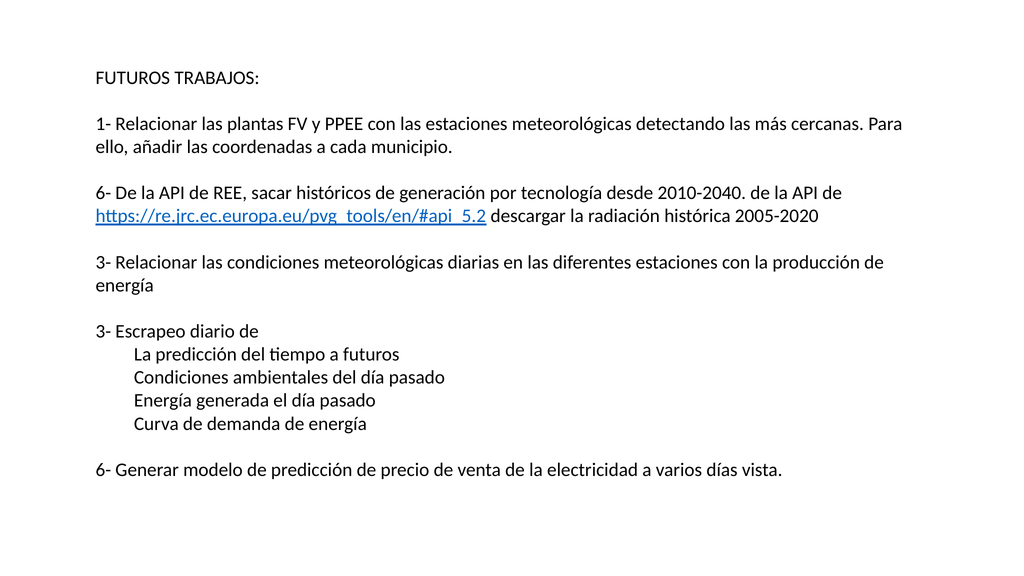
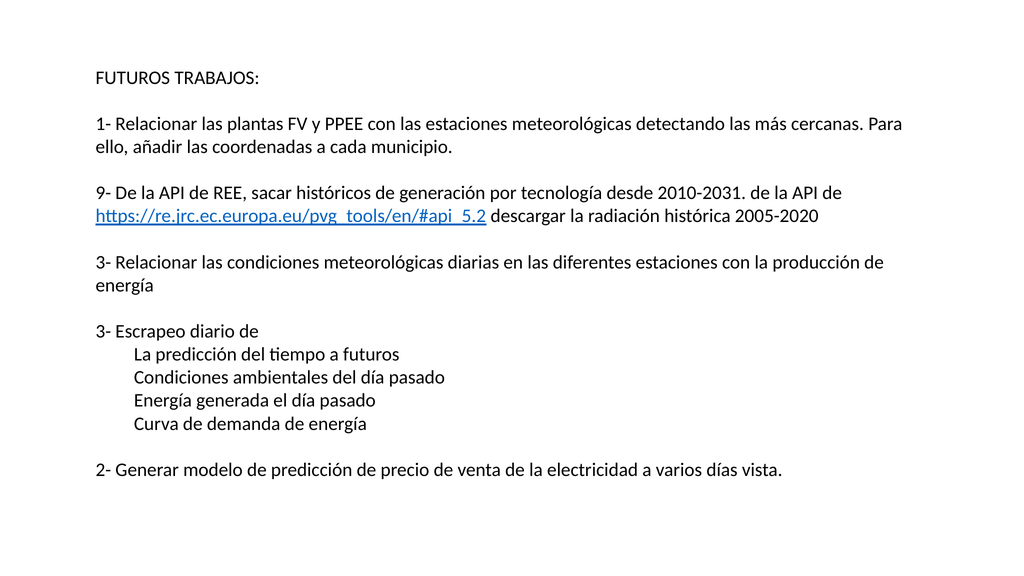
6- at (103, 193): 6- -> 9-
2010-2040: 2010-2040 -> 2010-2031
6- at (103, 470): 6- -> 2-
